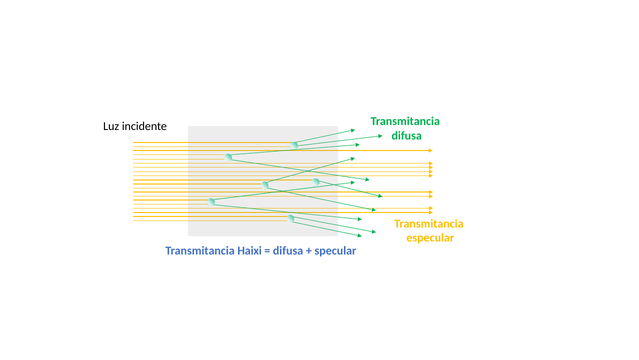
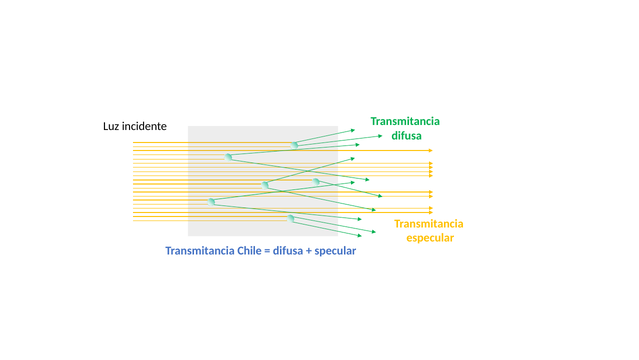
Haixi: Haixi -> Chile
